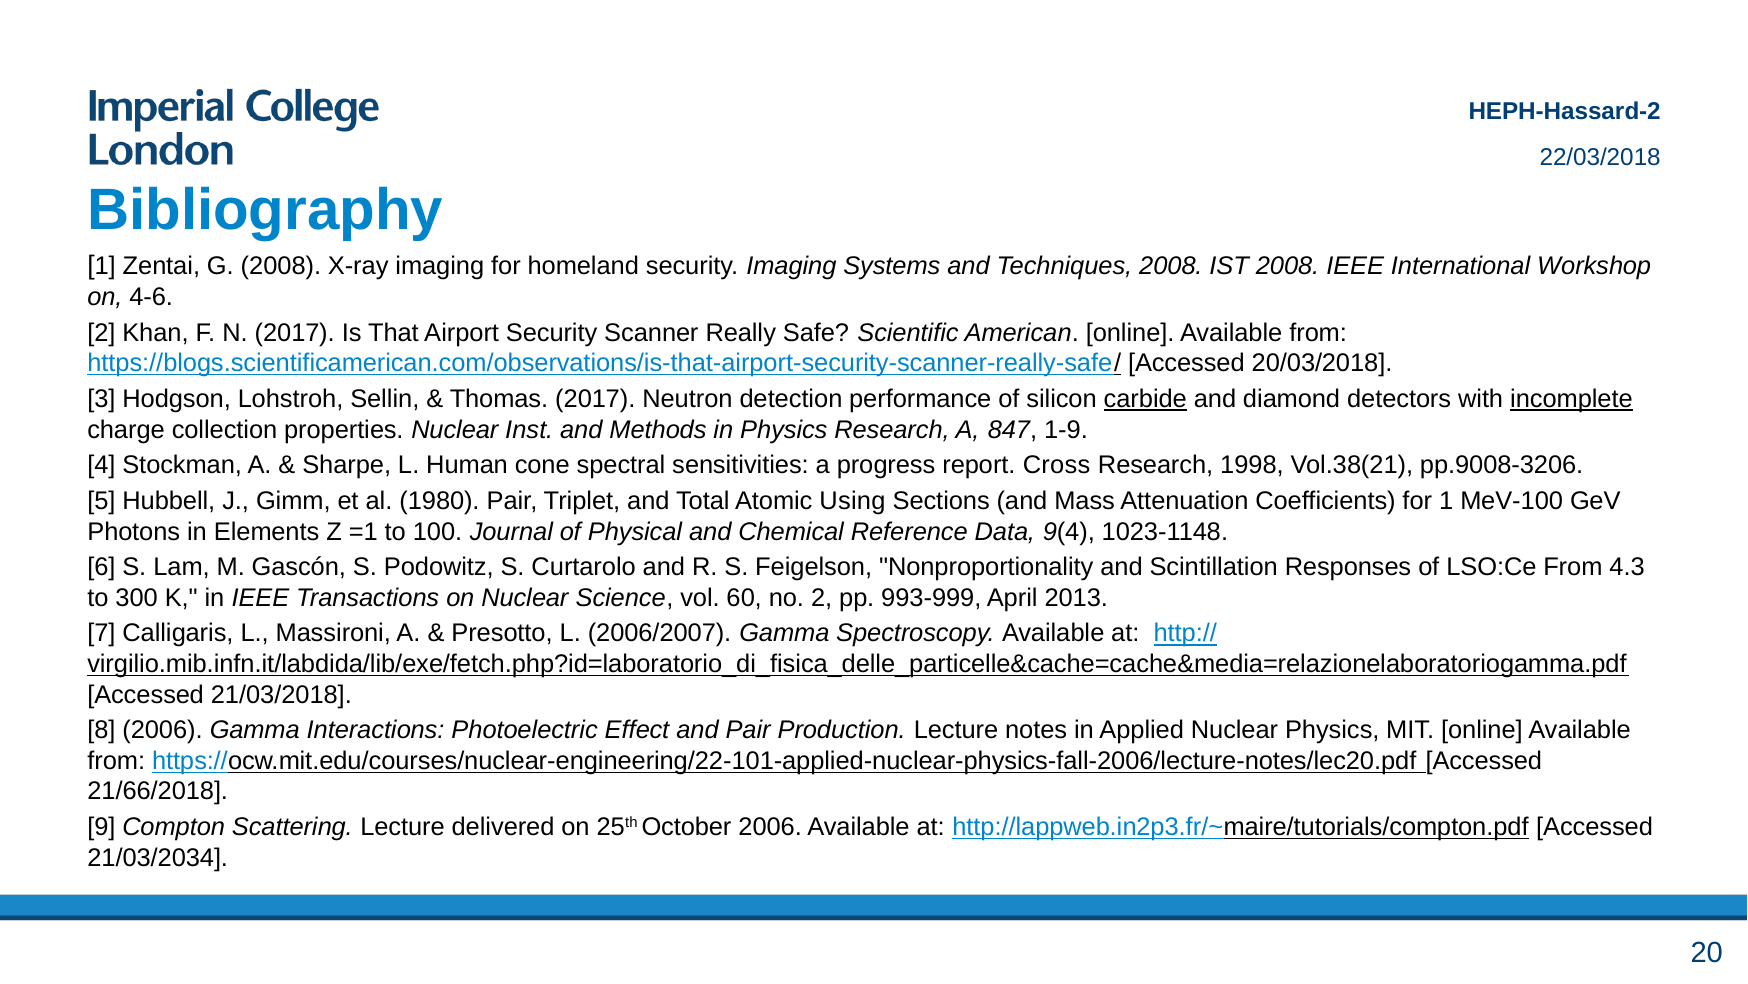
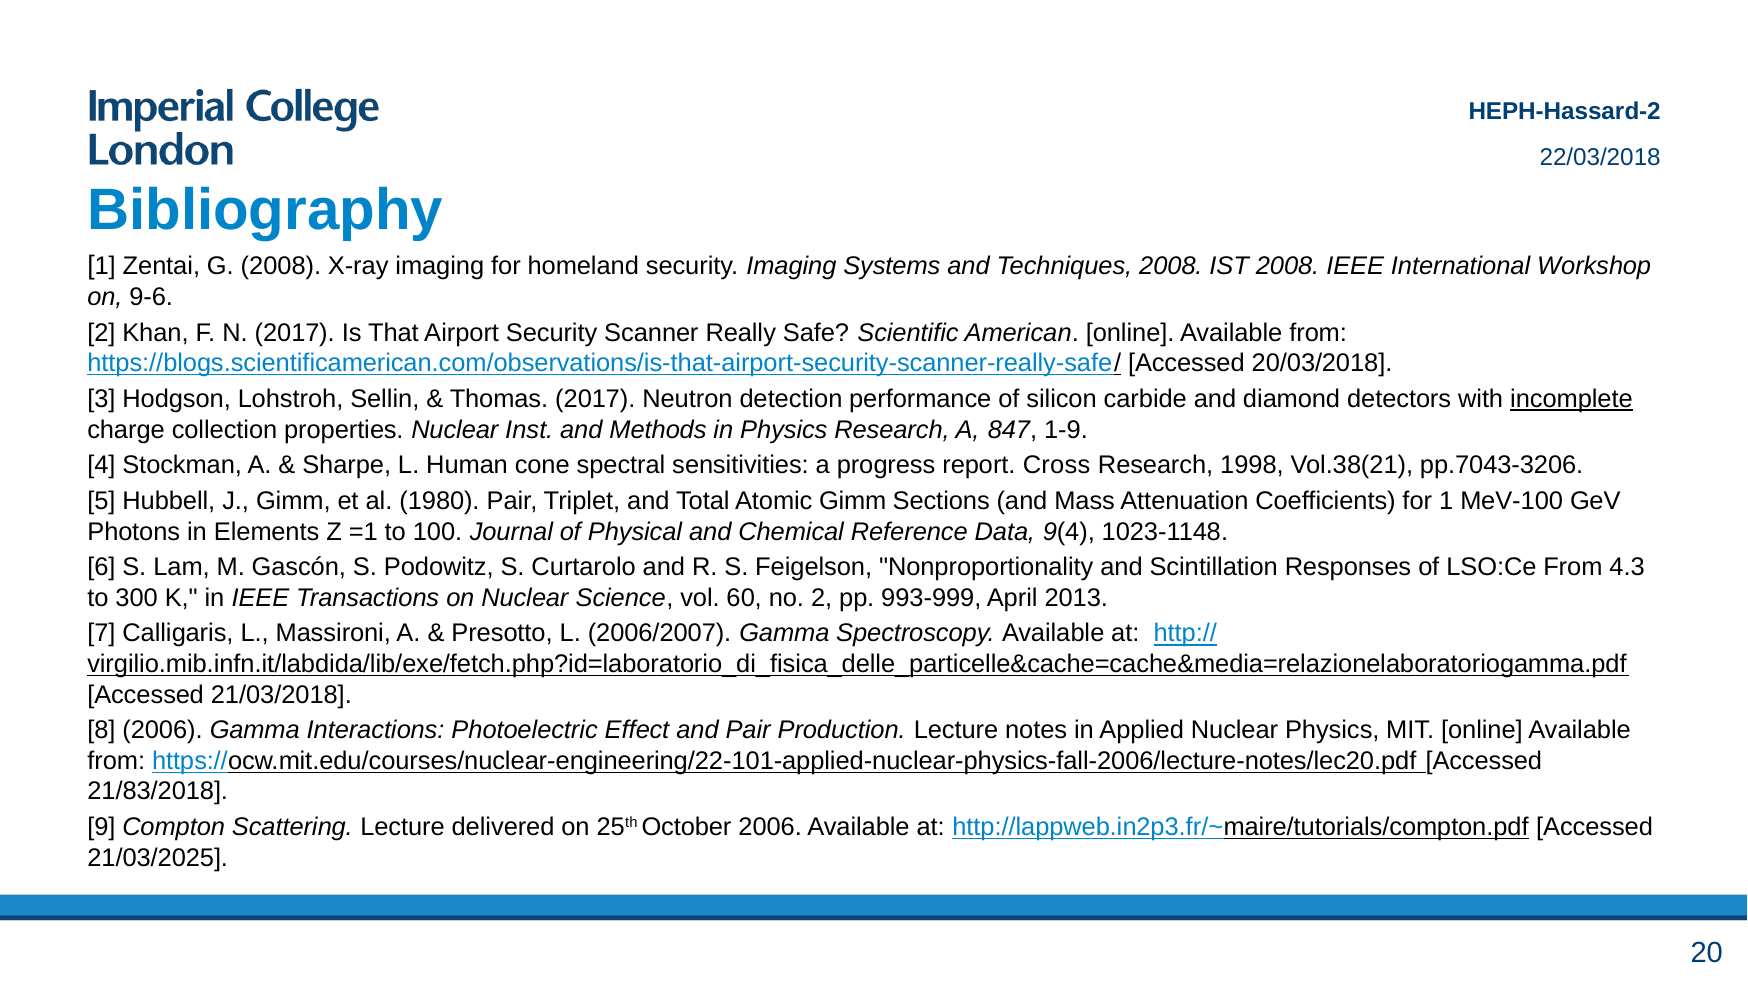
4-6: 4-6 -> 9-6
carbide underline: present -> none
pp.9008-3206: pp.9008-3206 -> pp.7043-3206
Atomic Using: Using -> Gimm
21/66/2018: 21/66/2018 -> 21/83/2018
21/03/2034: 21/03/2034 -> 21/03/2025
